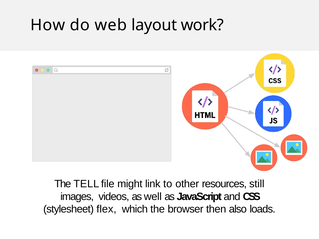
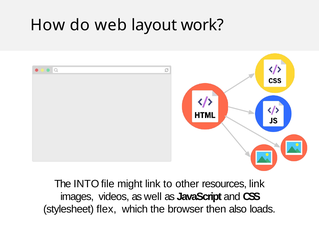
TELL: TELL -> INTO
resources still: still -> link
